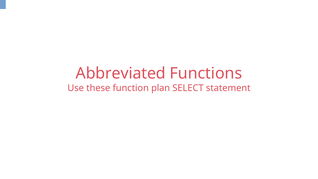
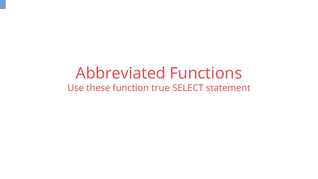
plan: plan -> true
